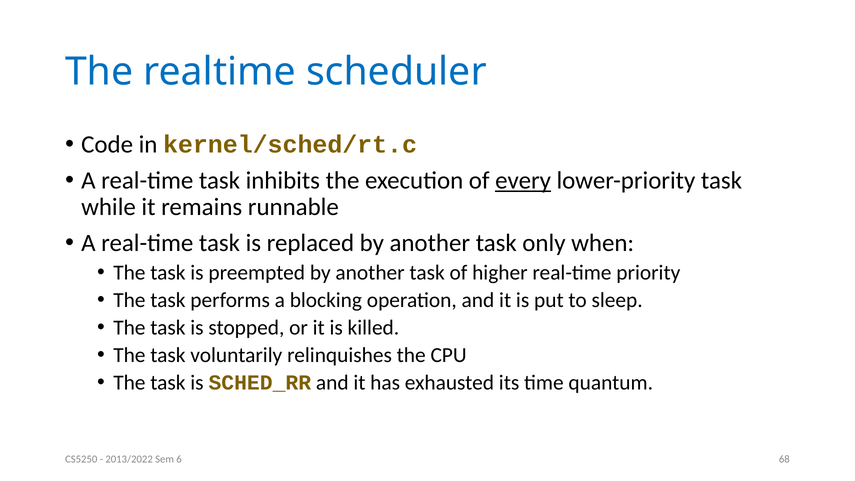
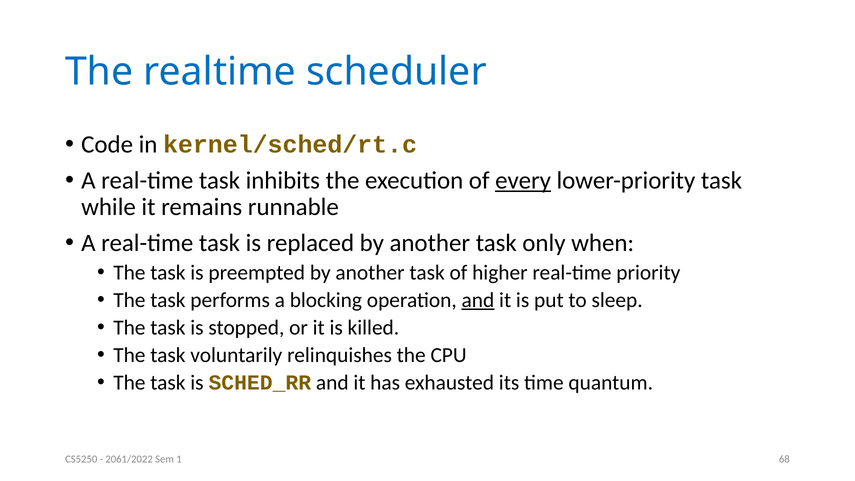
and at (478, 300) underline: none -> present
2013/2022: 2013/2022 -> 2061/2022
6: 6 -> 1
